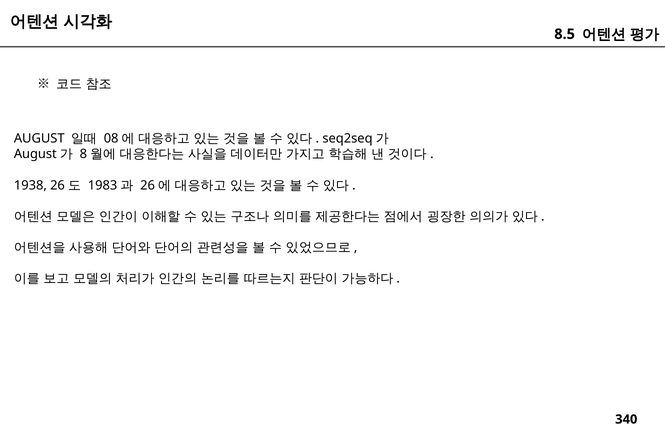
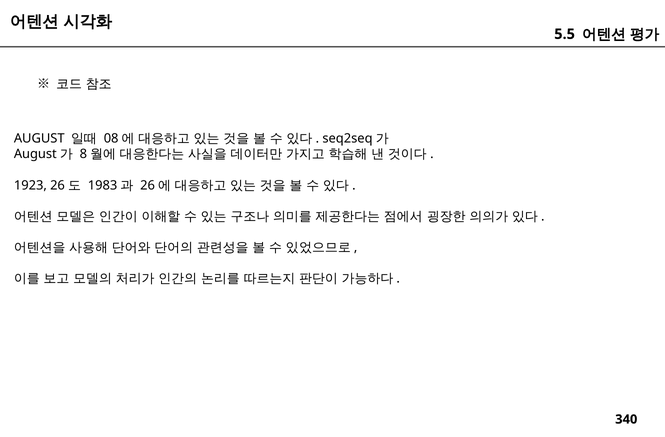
8.5: 8.5 -> 5.5
1938: 1938 -> 1923
